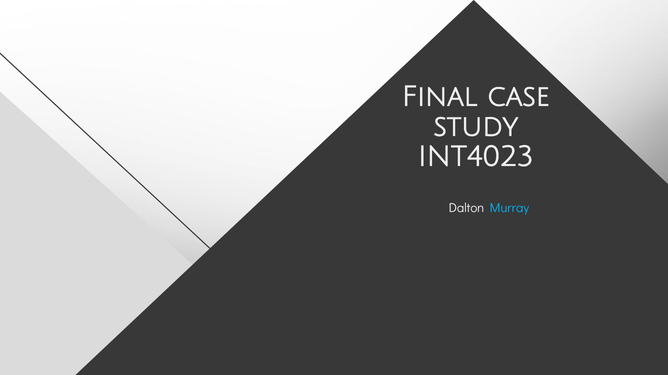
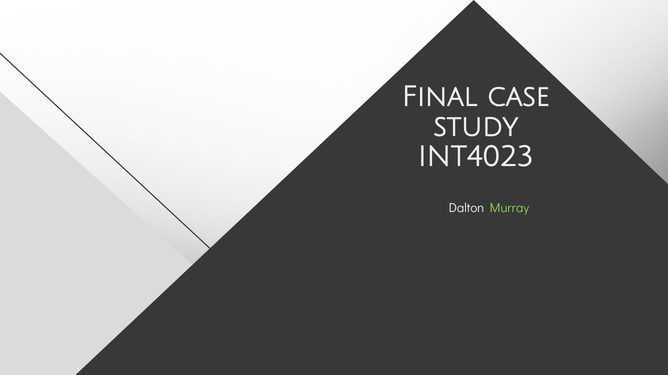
Murray colour: light blue -> light green
